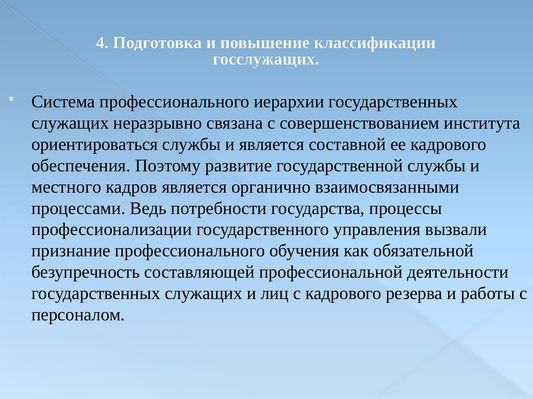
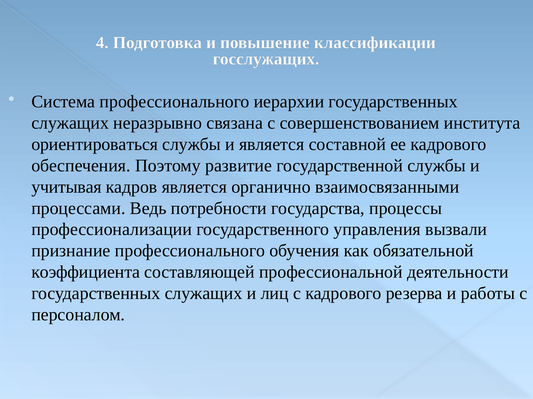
местного: местного -> учитывая
безупречность: безупречность -> коэффициента
